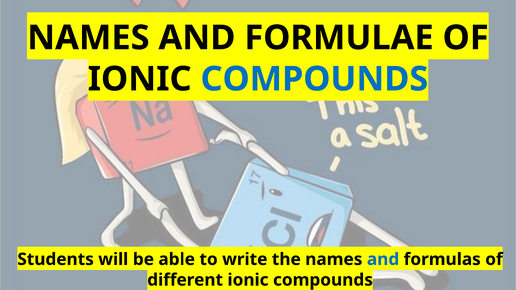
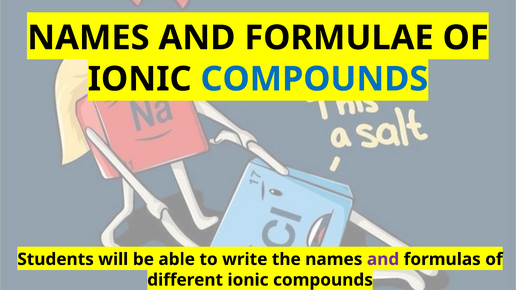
and at (383, 260) colour: blue -> purple
